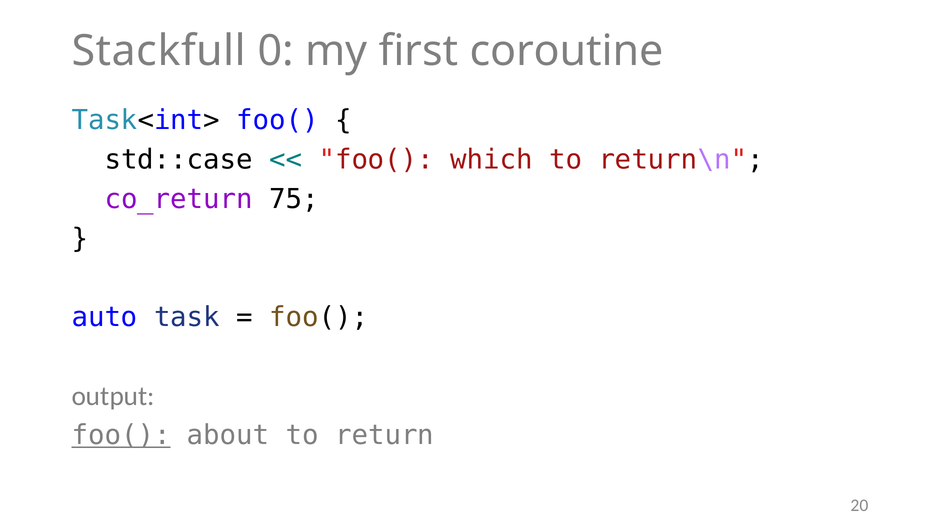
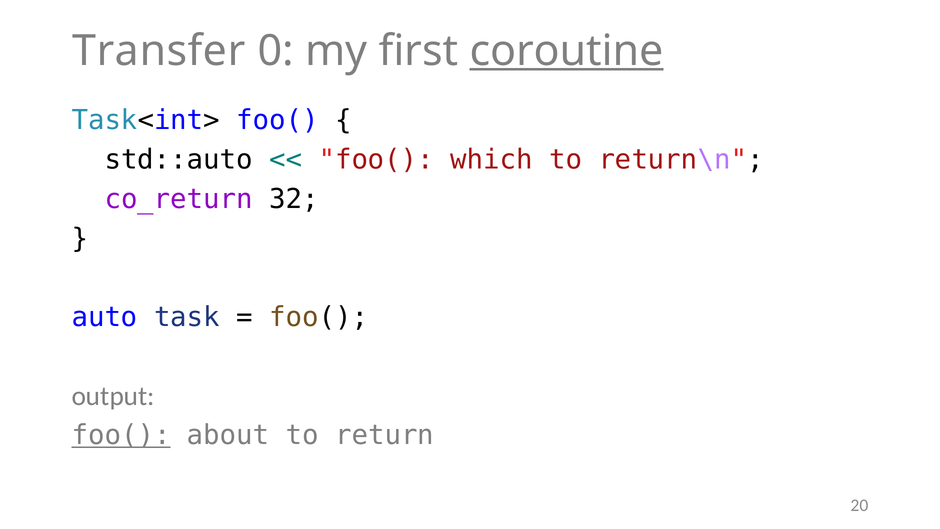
Stackfull: Stackfull -> Transfer
coroutine underline: none -> present
std::case: std::case -> std::auto
75: 75 -> 32
